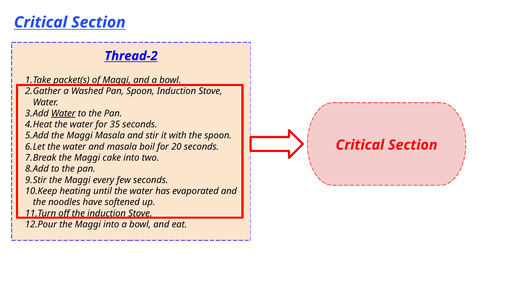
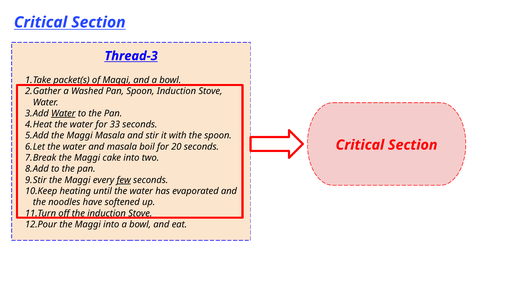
Thread-2: Thread-2 -> Thread-3
35: 35 -> 33
few underline: none -> present
